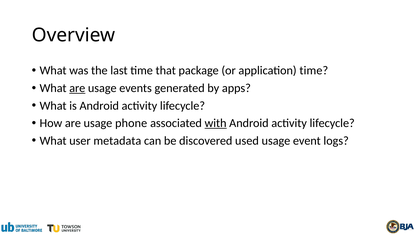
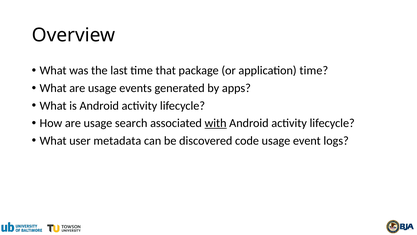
are at (77, 88) underline: present -> none
phone: phone -> search
used: used -> code
